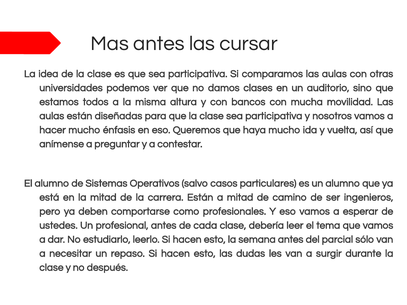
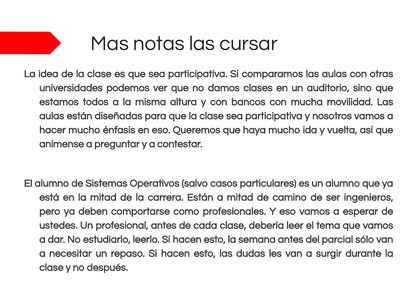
Mas antes: antes -> notas
